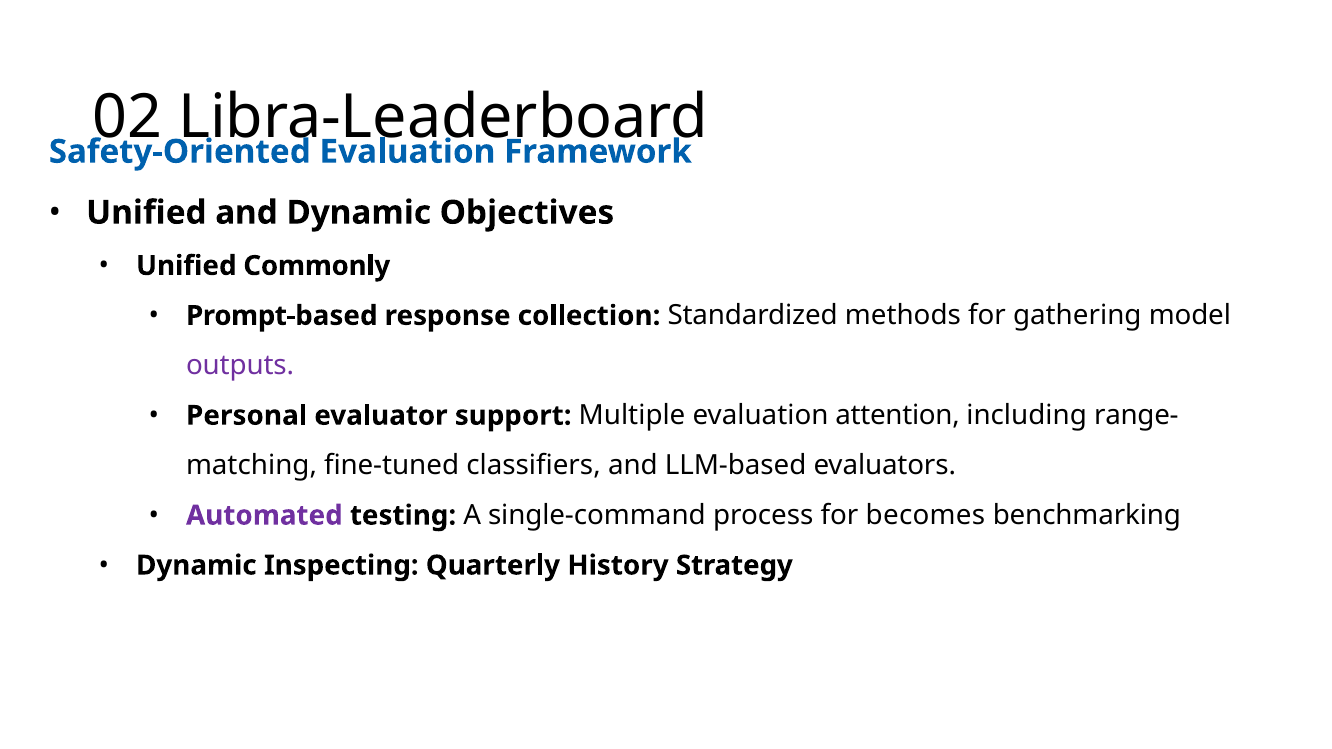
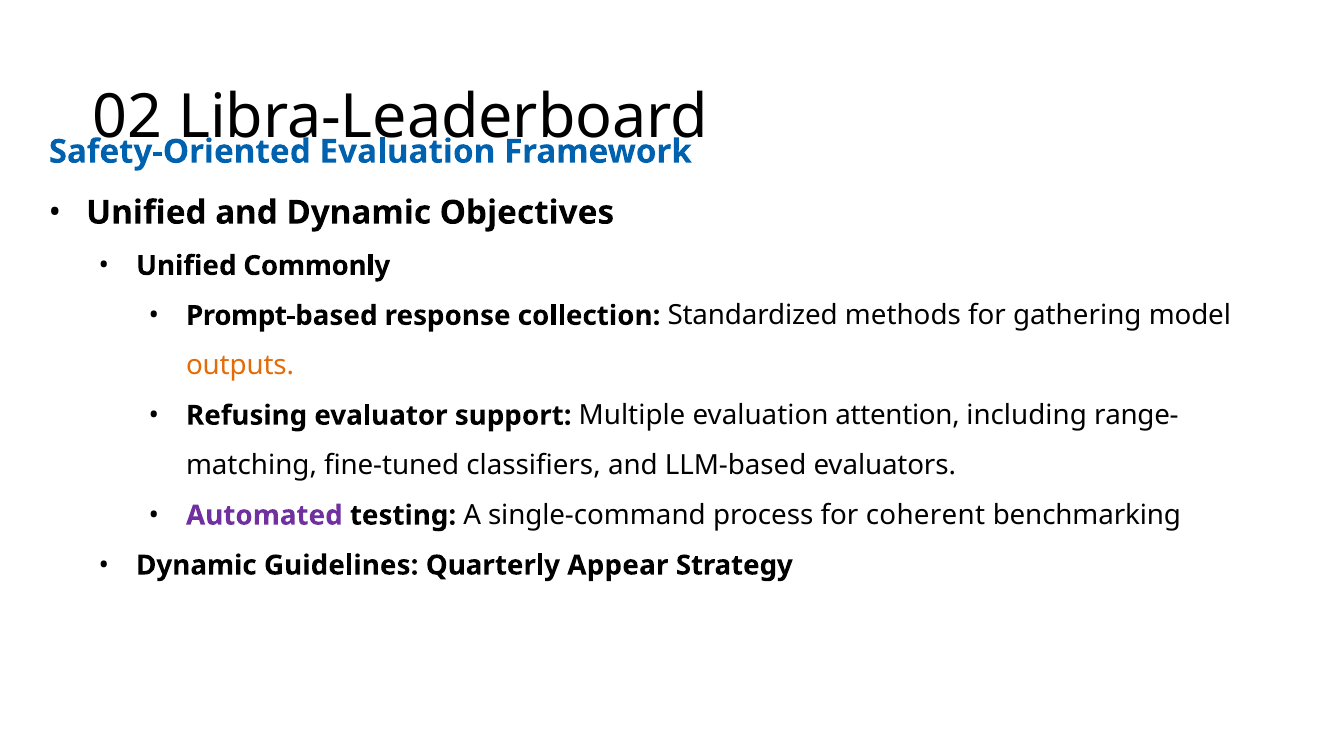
outputs colour: purple -> orange
Personal: Personal -> Refusing
becomes: becomes -> coherent
Inspecting: Inspecting -> Guidelines
History: History -> Appear
